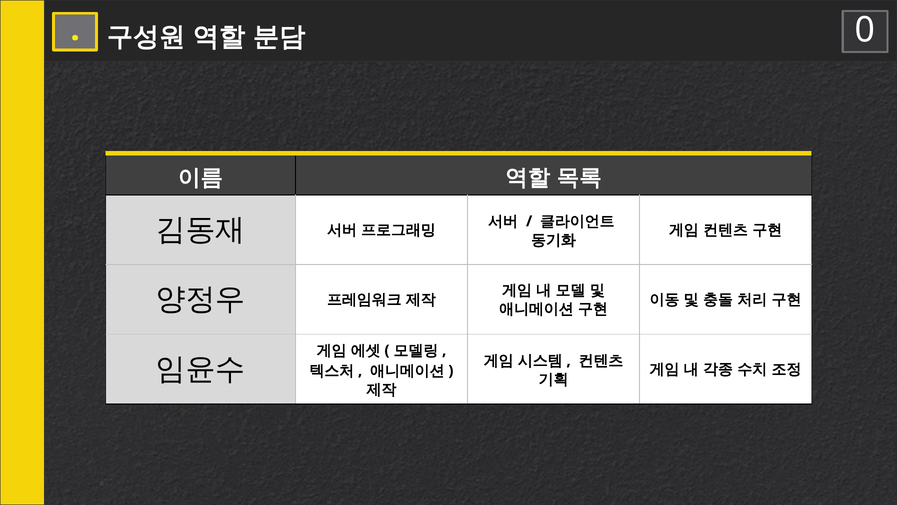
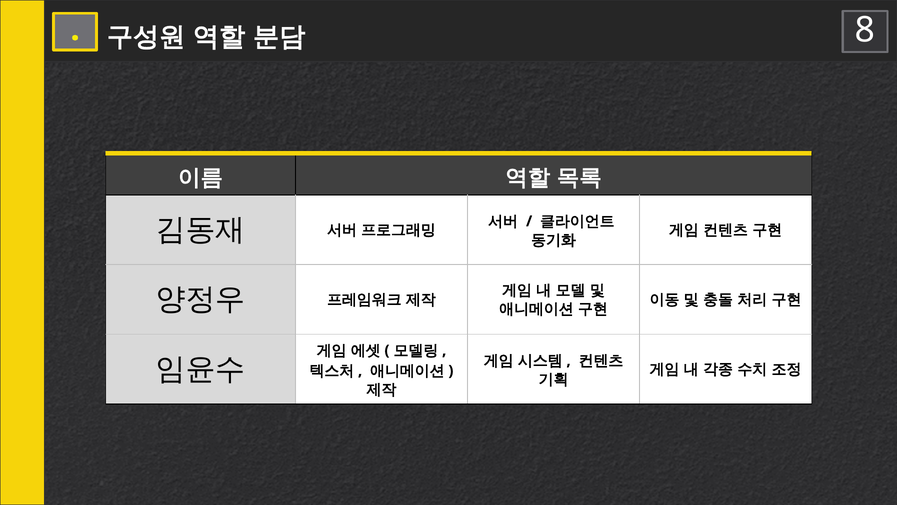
0: 0 -> 8
